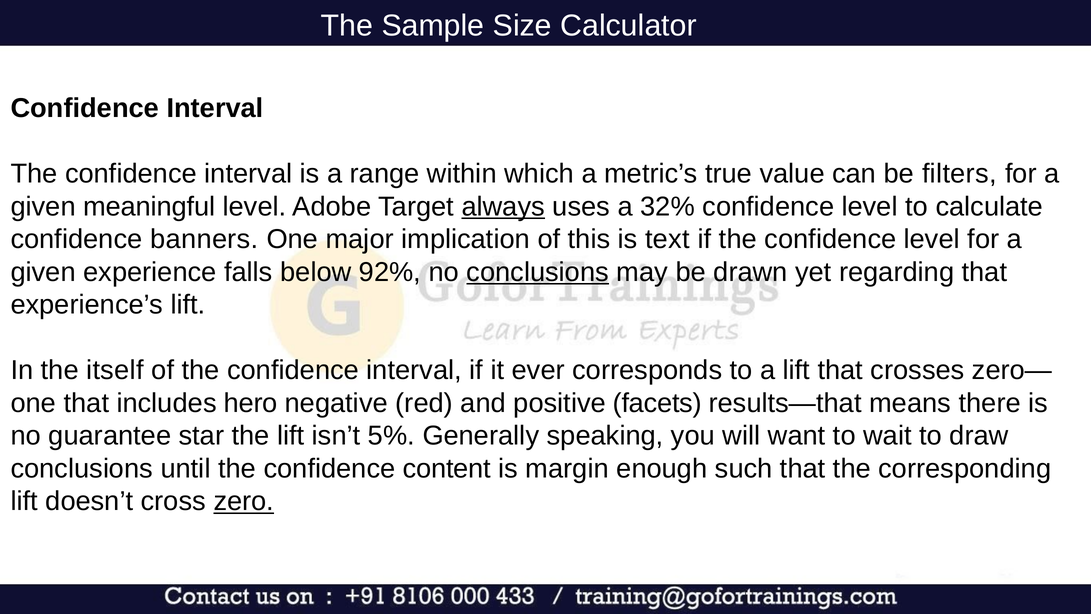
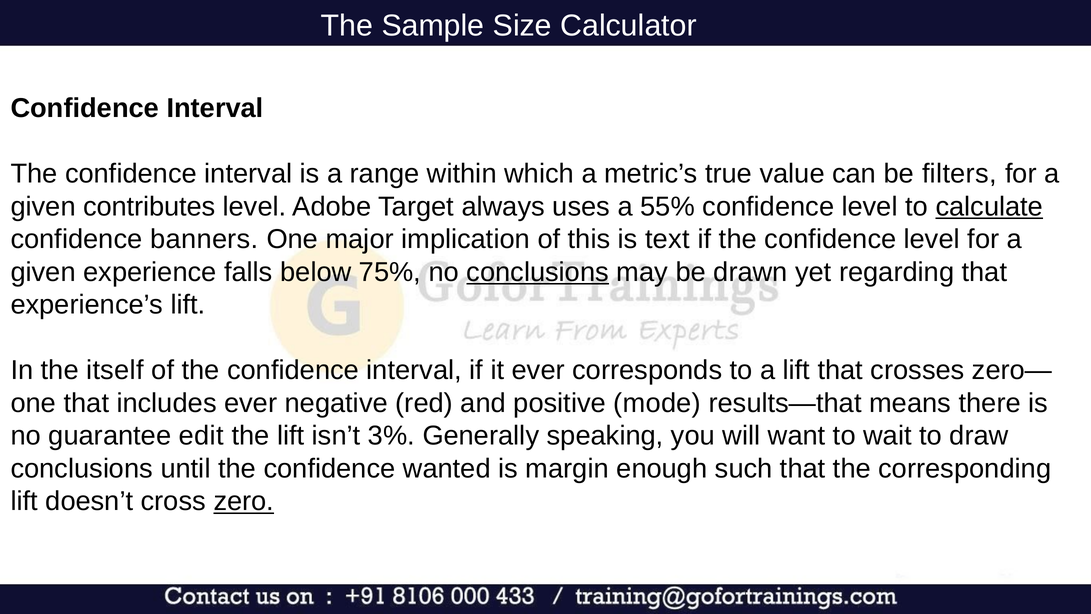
meaningful: meaningful -> contributes
always underline: present -> none
32%: 32% -> 55%
calculate underline: none -> present
92%: 92% -> 75%
includes hero: hero -> ever
facets: facets -> mode
star: star -> edit
5%: 5% -> 3%
content: content -> wanted
